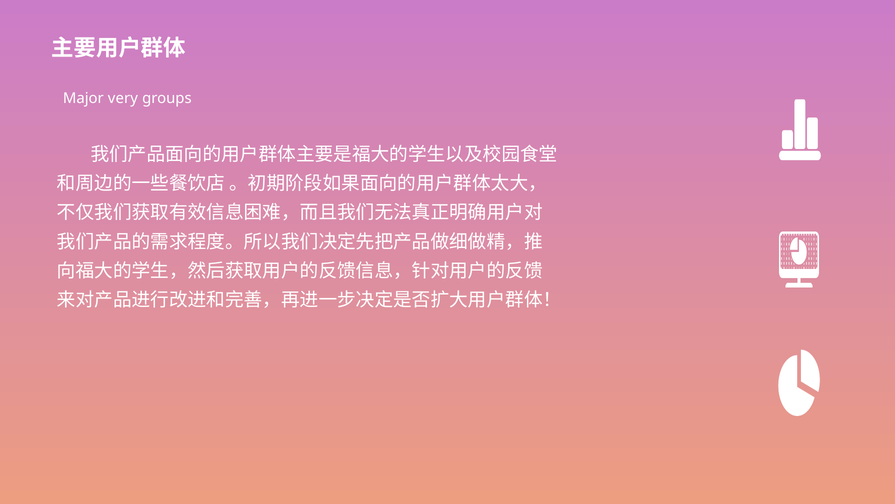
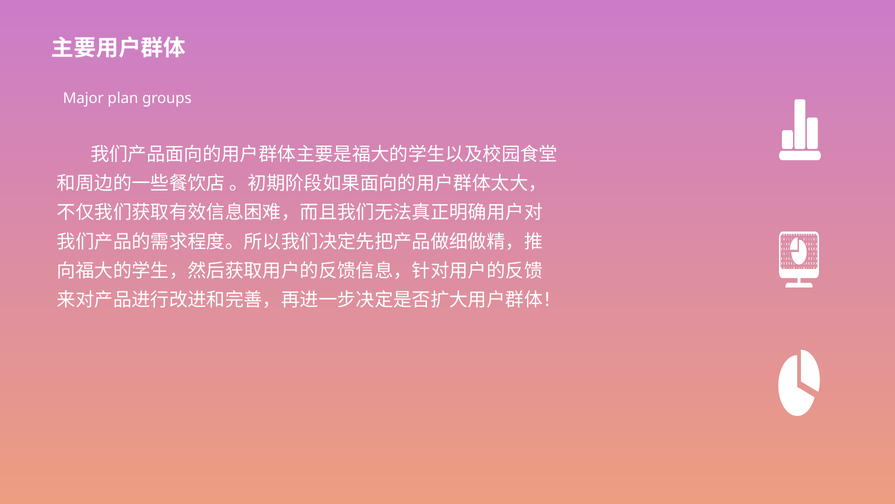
very: very -> plan
